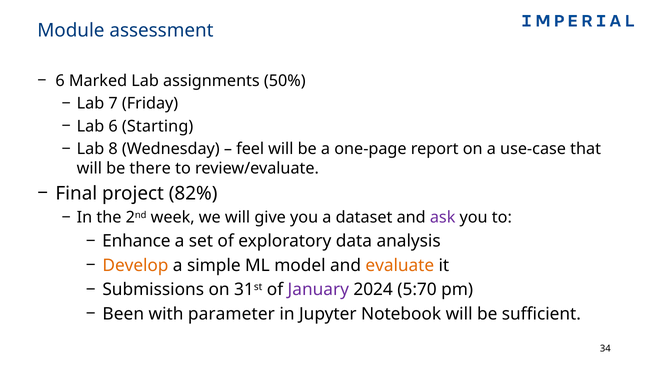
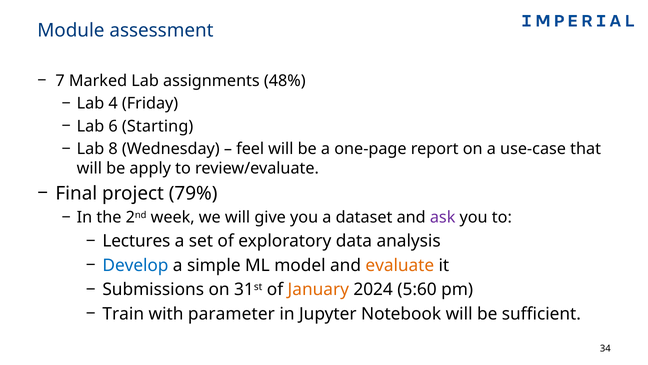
6 at (60, 81): 6 -> 7
50%: 50% -> 48%
7: 7 -> 4
there: there -> apply
82%: 82% -> 79%
Enhance: Enhance -> Lectures
Develop colour: orange -> blue
January colour: purple -> orange
5:70: 5:70 -> 5:60
Been: Been -> Train
